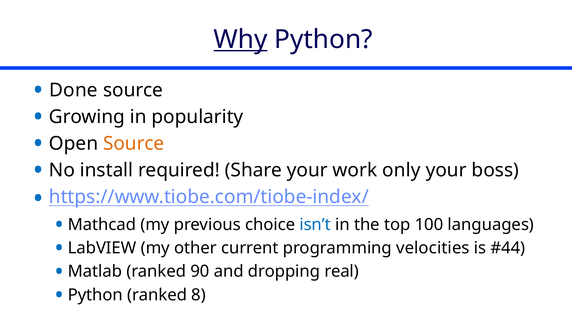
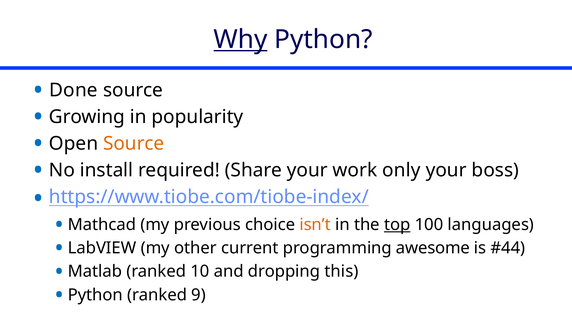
isn’t colour: blue -> orange
top underline: none -> present
velocities: velocities -> awesome
90: 90 -> 10
real: real -> this
8: 8 -> 9
